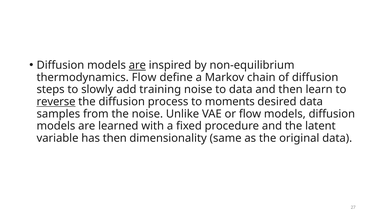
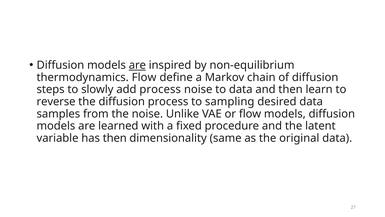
add training: training -> process
reverse underline: present -> none
moments: moments -> sampling
